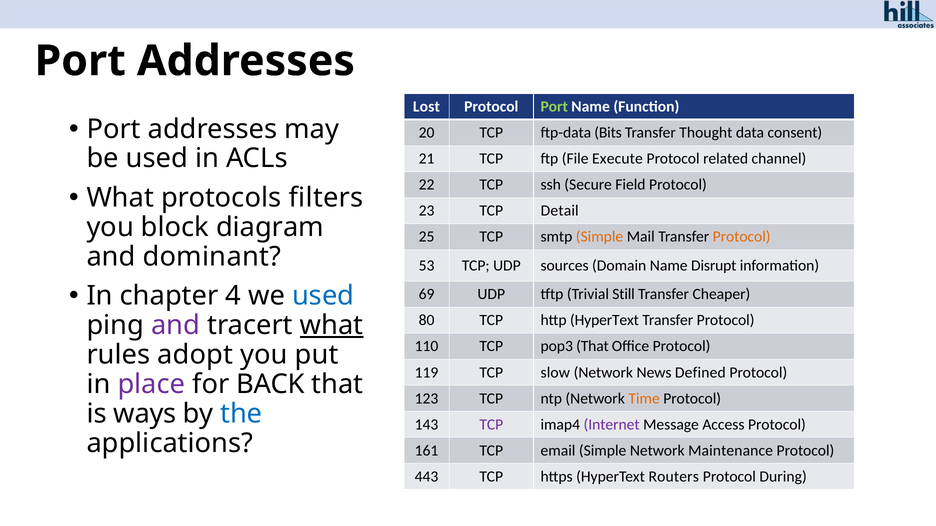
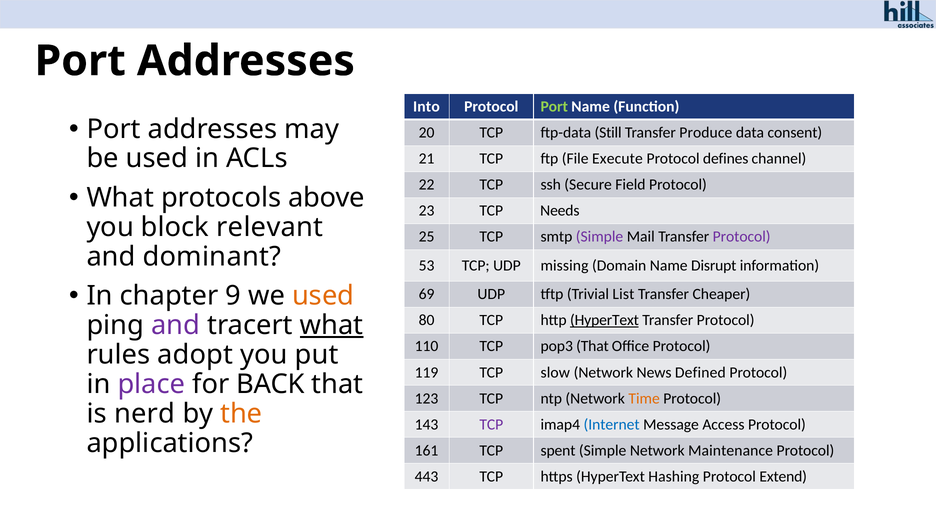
Lost: Lost -> Into
Bits: Bits -> Still
Thought: Thought -> Produce
related: related -> defines
filters: filters -> above
Detail: Detail -> Needs
diagram: diagram -> relevant
Simple at (600, 237) colour: orange -> purple
Protocol at (742, 237) colour: orange -> purple
sources: sources -> missing
4: 4 -> 9
used at (323, 296) colour: blue -> orange
Still: Still -> List
HyperText at (605, 321) underline: none -> present
ways: ways -> nerd
the colour: blue -> orange
Internet colour: purple -> blue
email: email -> spent
Routers: Routers -> Hashing
During: During -> Extend
